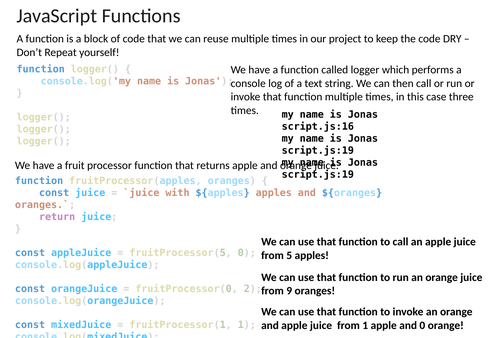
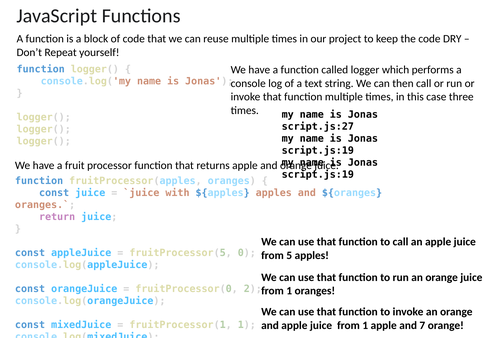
script.js:16: script.js:16 -> script.js:27
9 at (289, 291): 9 -> 1
and 0: 0 -> 7
